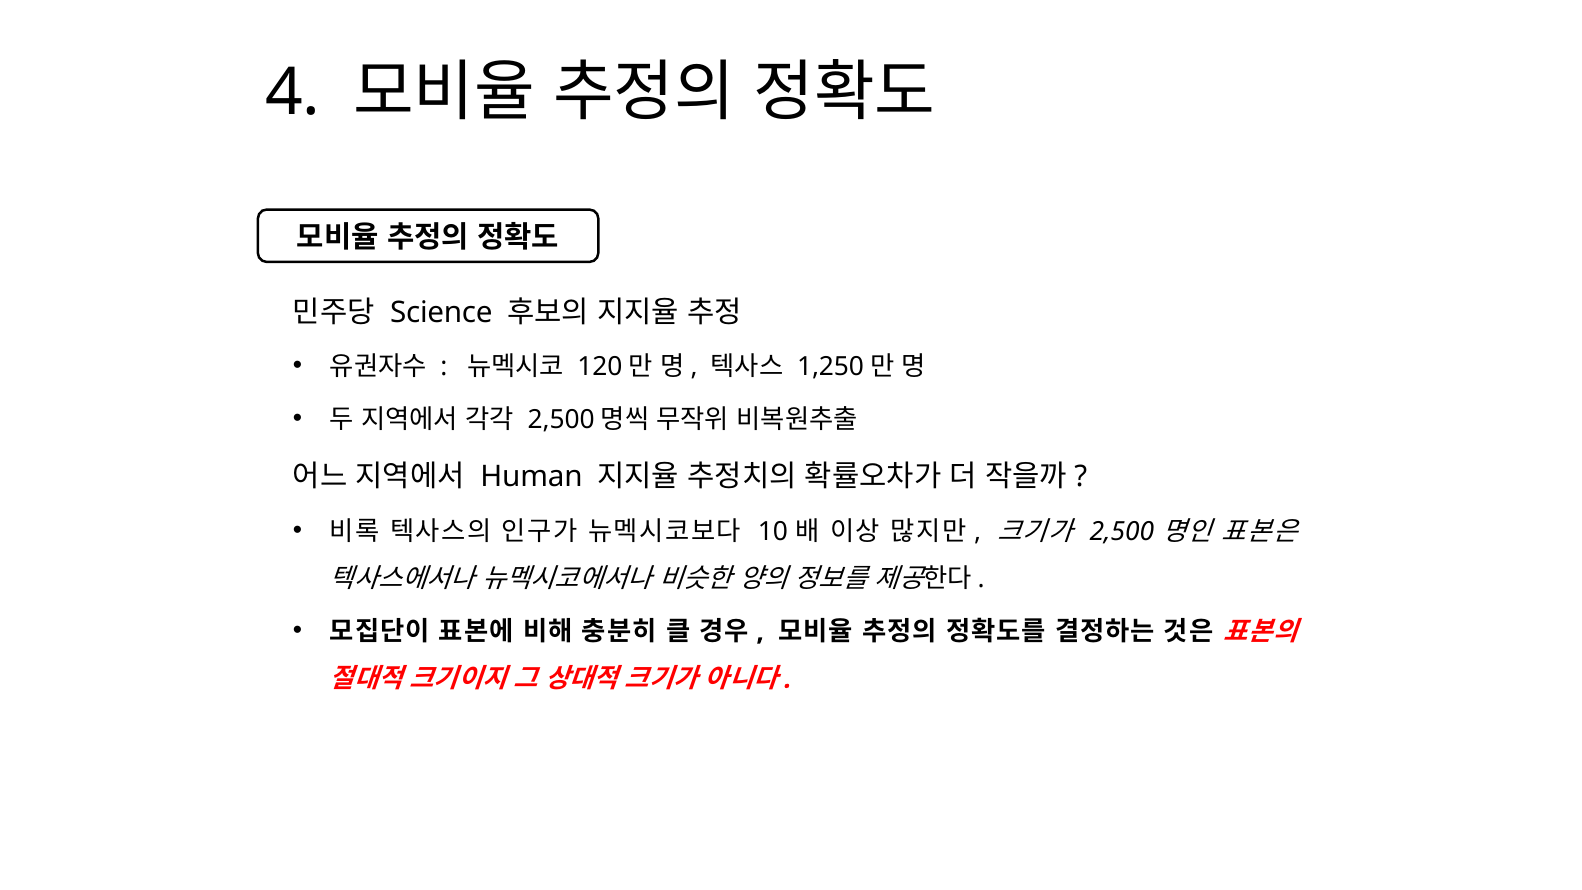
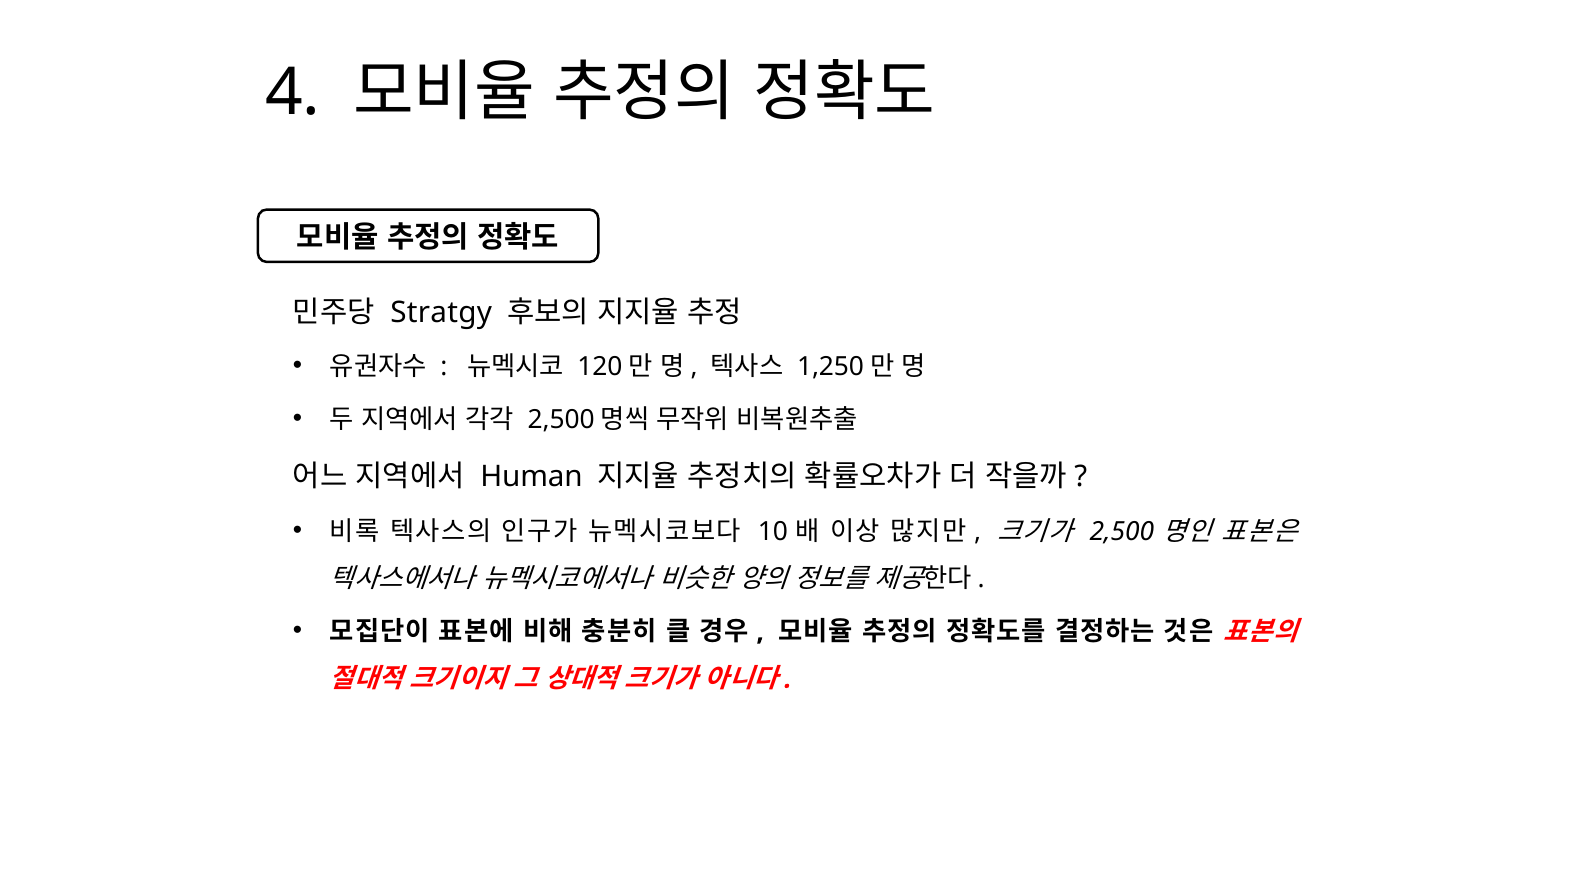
Science: Science -> Stratgy
